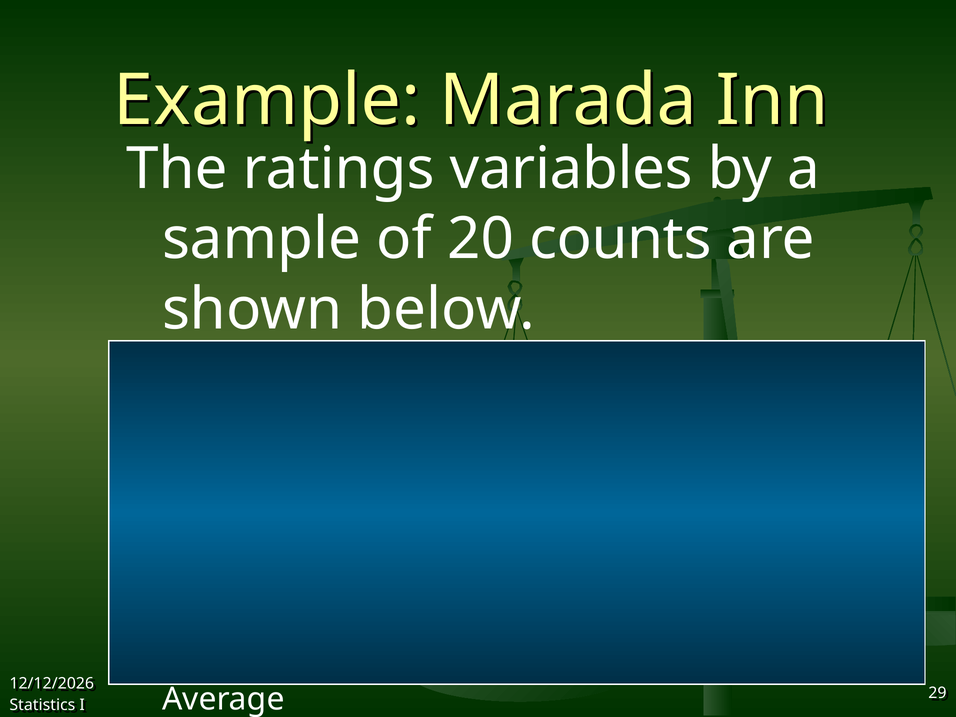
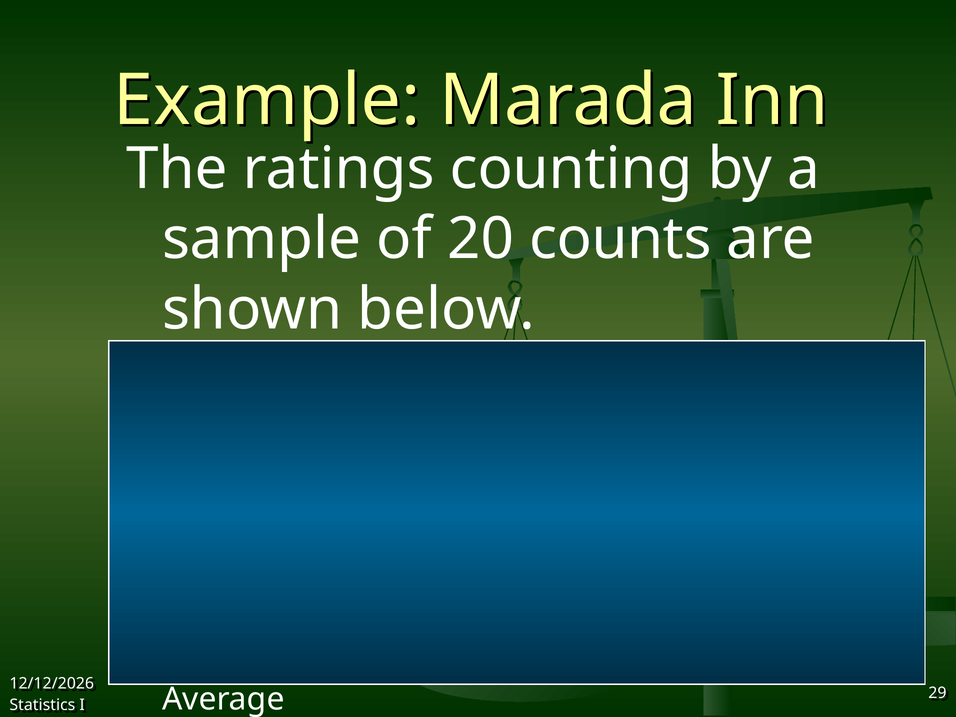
variables: variables -> counting
